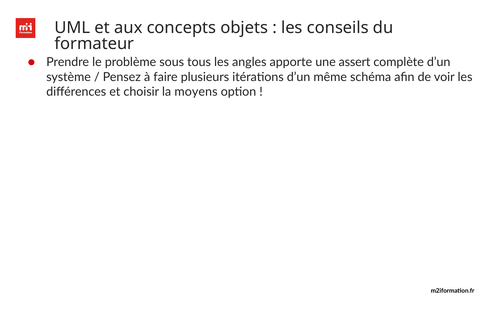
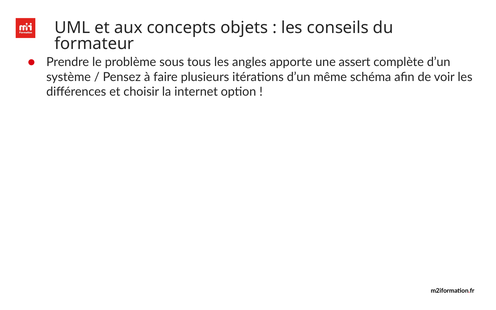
moyens: moyens -> internet
